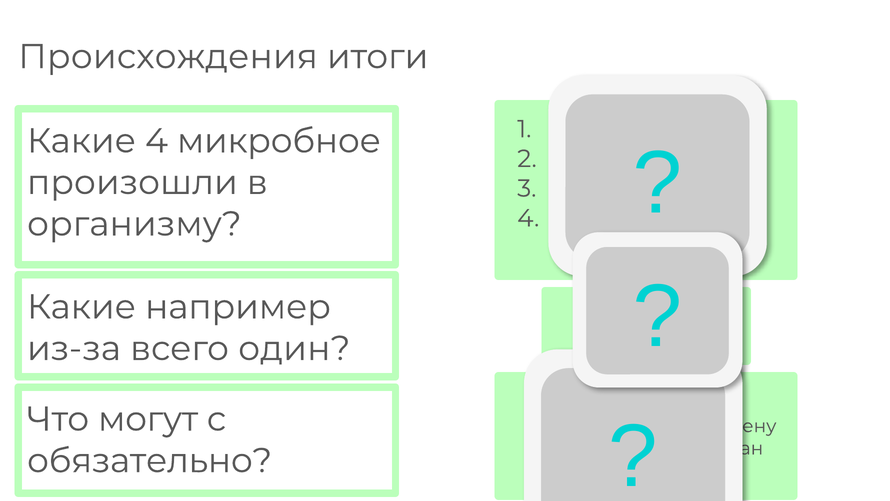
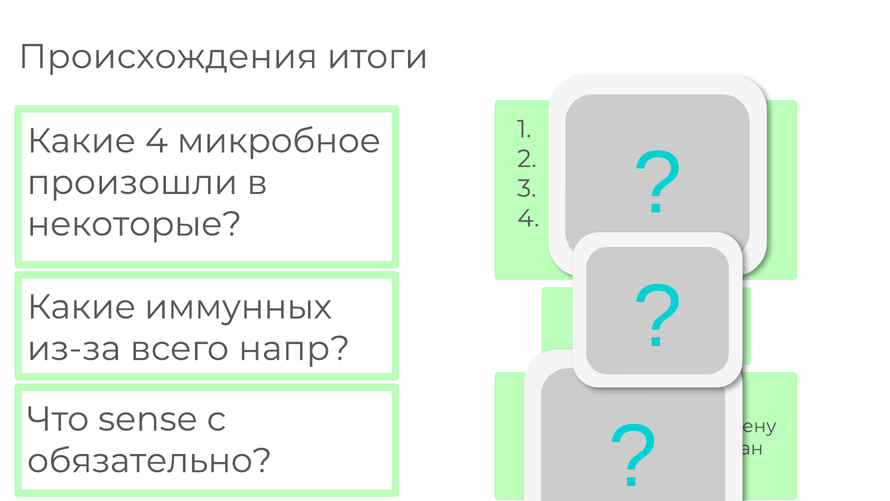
организму: организму -> некоторые
например: например -> иммунных
один: один -> напр
Что могут: могут -> sense
